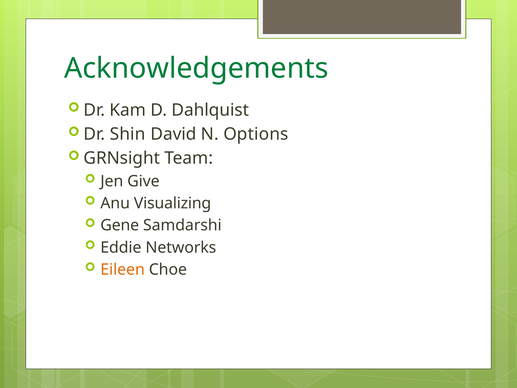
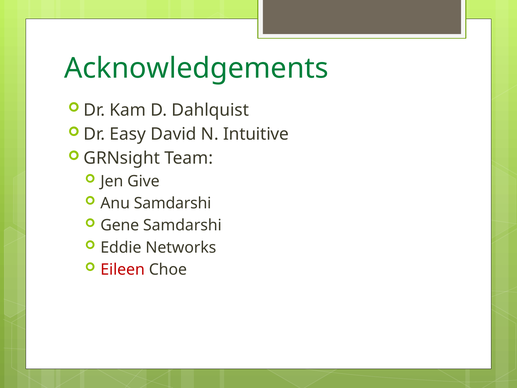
Shin: Shin -> Easy
Options: Options -> Intuitive
Anu Visualizing: Visualizing -> Samdarshi
Eileen colour: orange -> red
